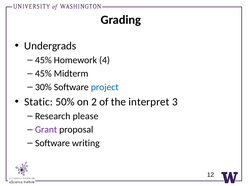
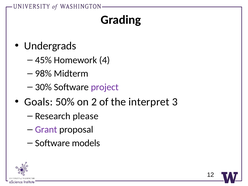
45% at (43, 74): 45% -> 98%
project colour: blue -> purple
Static: Static -> Goals
writing: writing -> models
